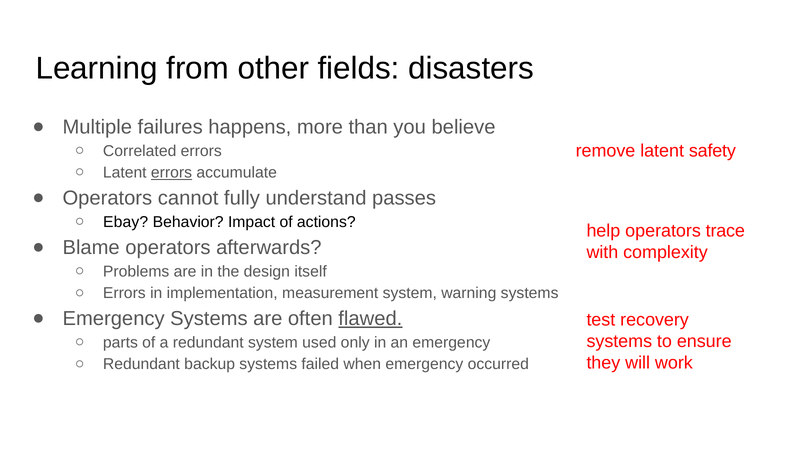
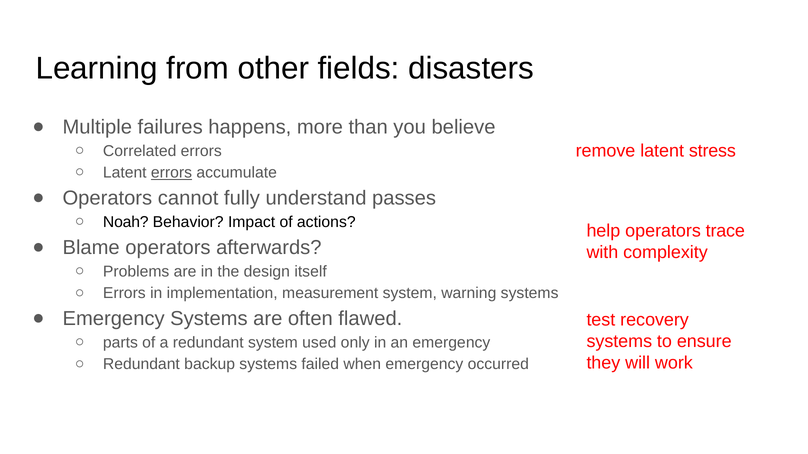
safety: safety -> stress
Ebay: Ebay -> Noah
flawed underline: present -> none
